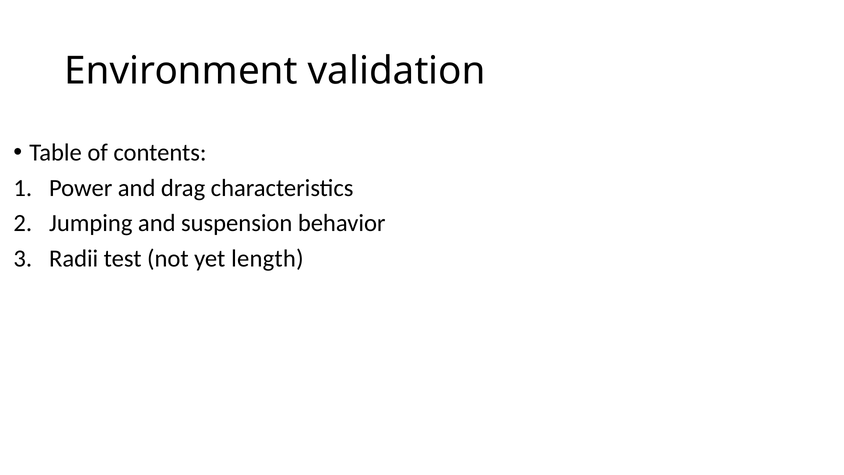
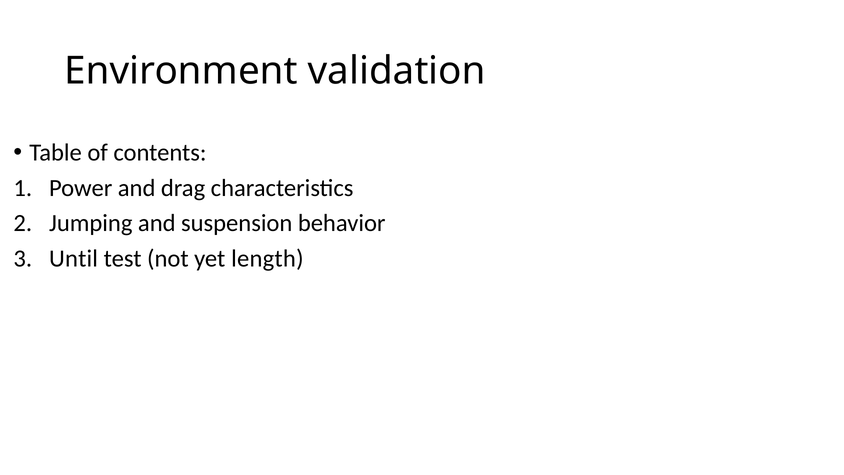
Radii: Radii -> Until
